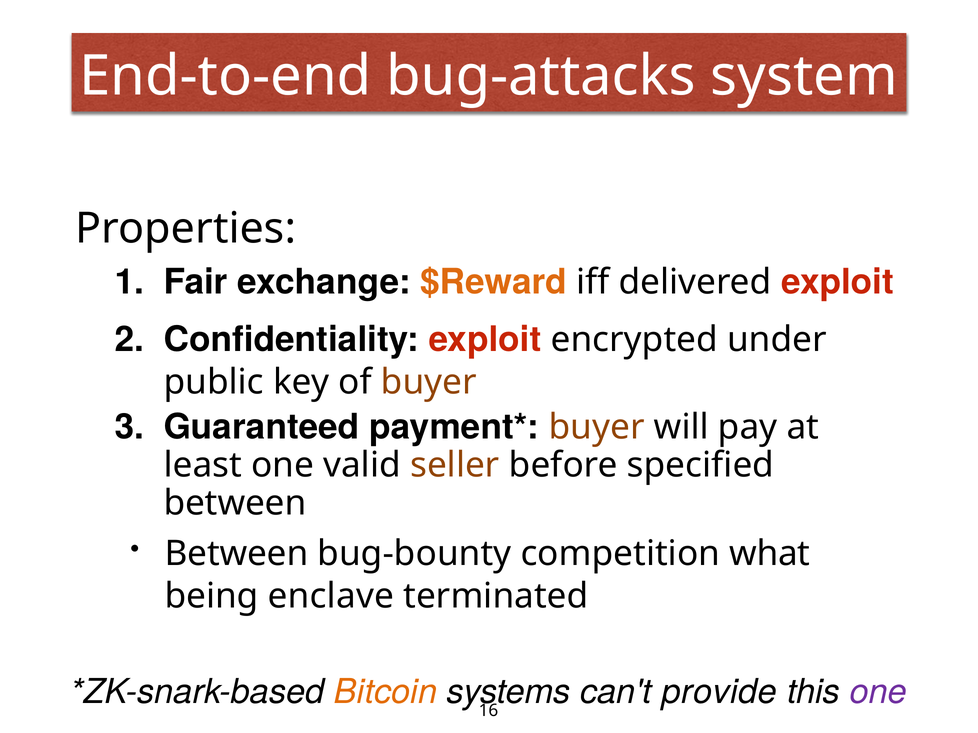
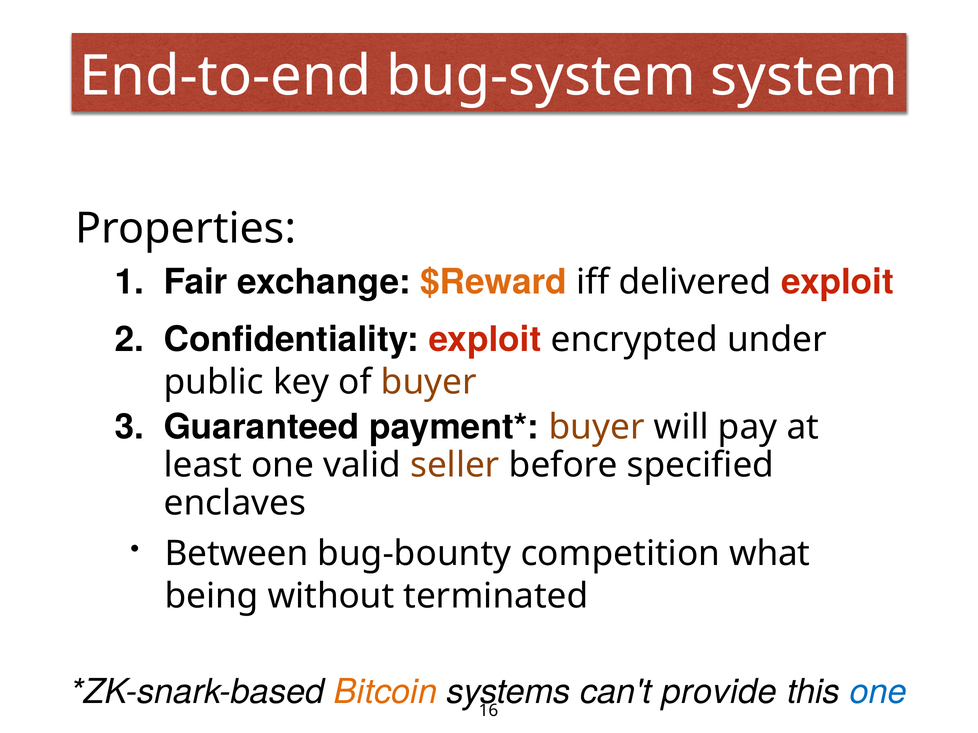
bug-attacks: bug-attacks -> bug-system
between at (235, 504): between -> enclaves
enclave: enclave -> without
one at (878, 692) colour: purple -> blue
